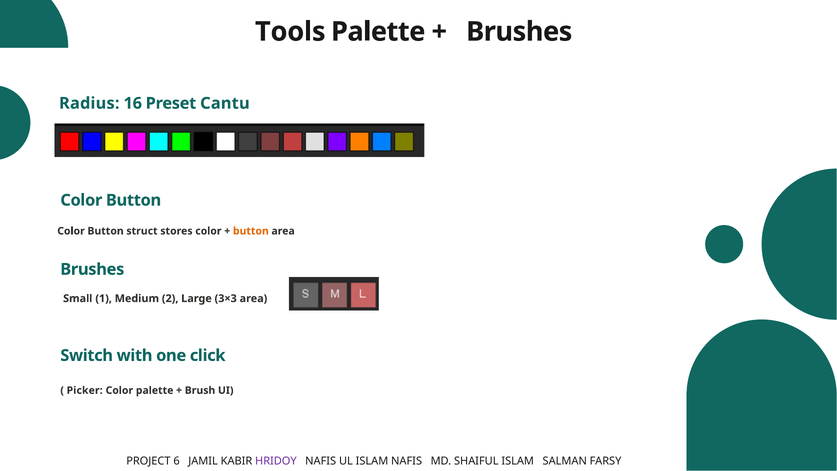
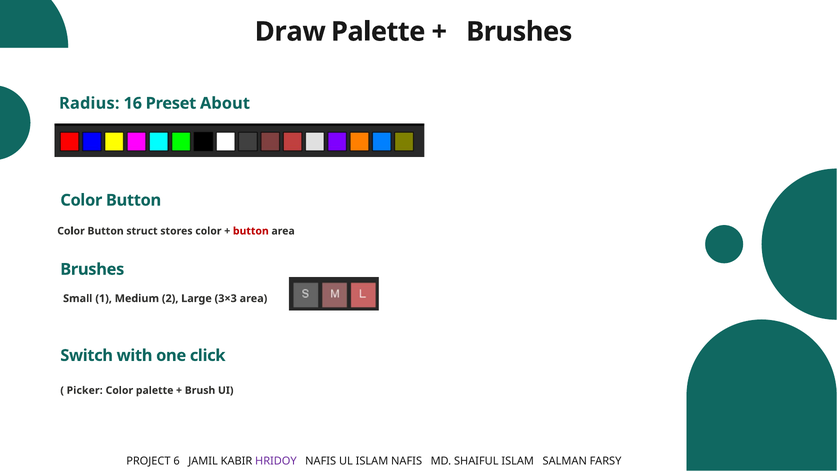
Tools: Tools -> Draw
Cantu: Cantu -> About
button at (251, 231) colour: orange -> red
